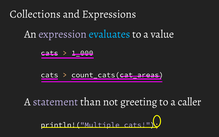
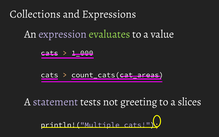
evaluates colour: light blue -> light green
than: than -> tests
caller: caller -> slices
